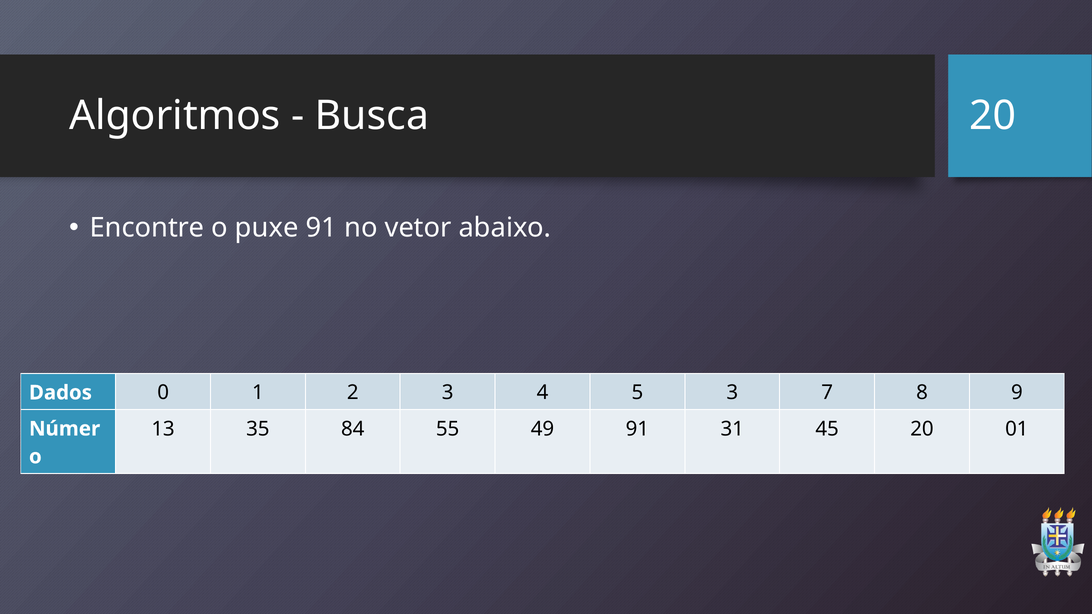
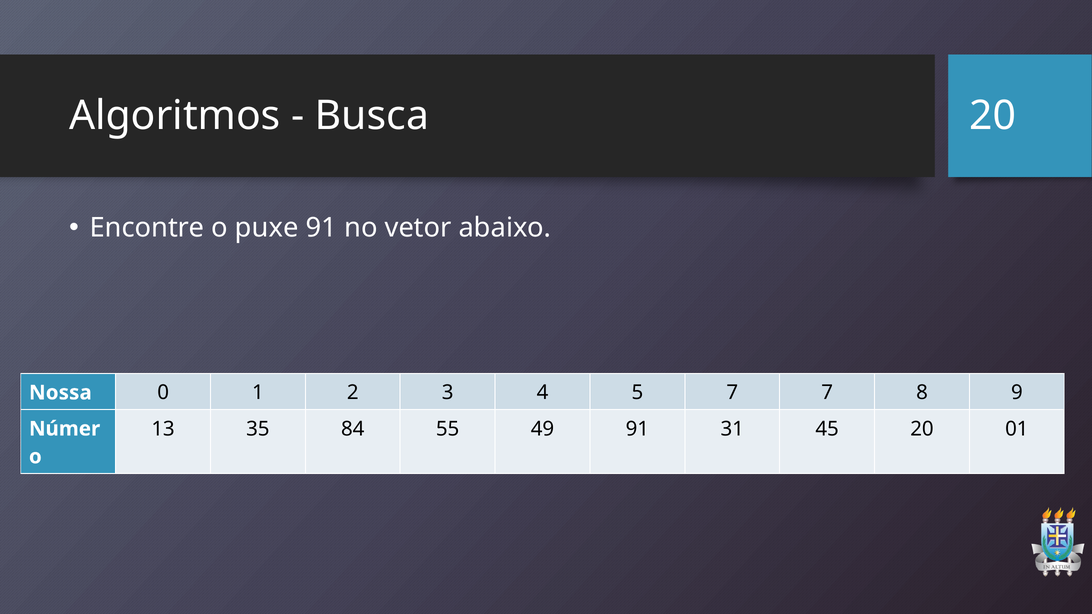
Dados: Dados -> Nossa
5 3: 3 -> 7
